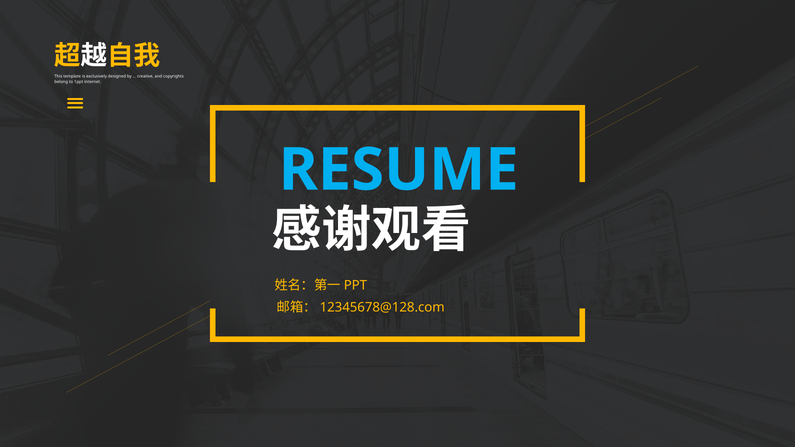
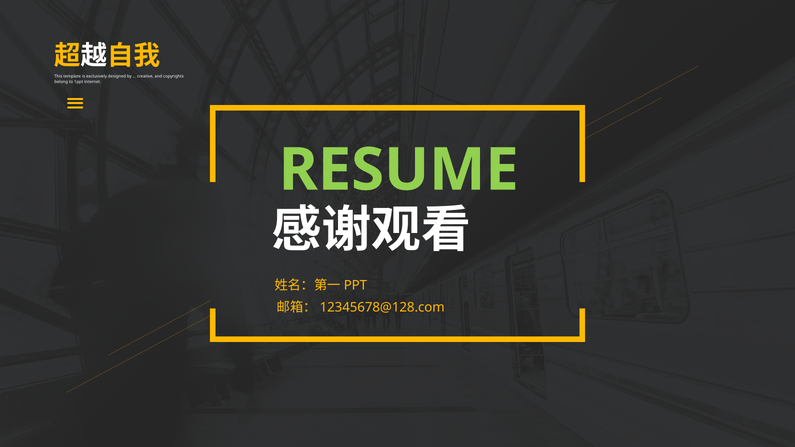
RESUME colour: light blue -> light green
